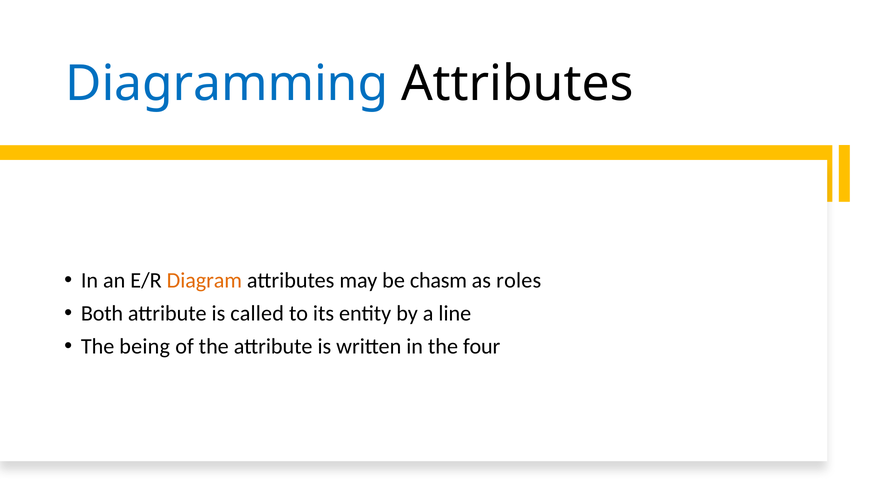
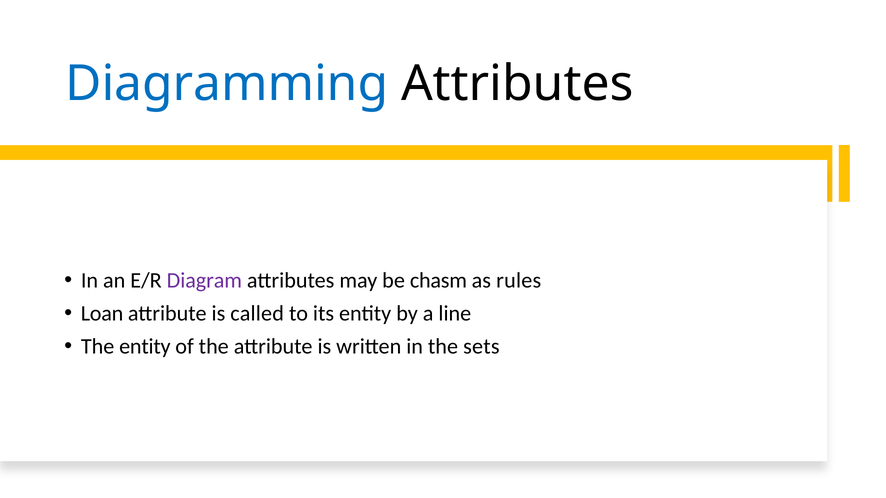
Diagram colour: orange -> purple
roles: roles -> rules
Both: Both -> Loan
The being: being -> entity
four: four -> sets
